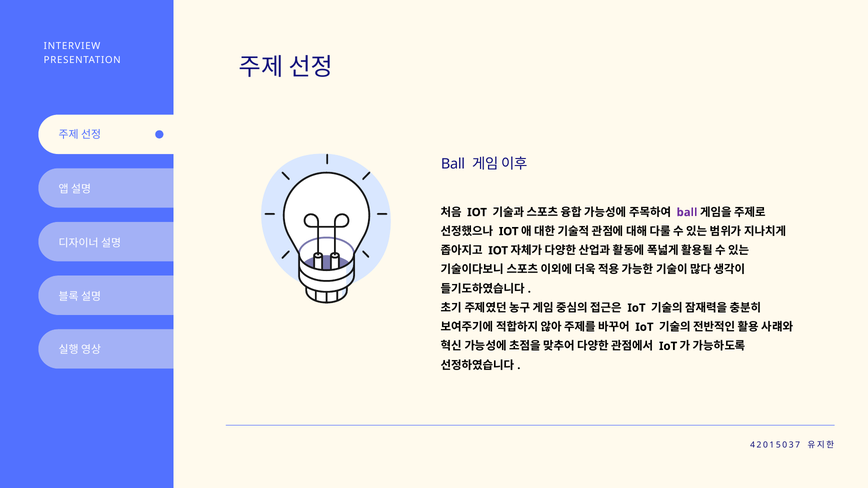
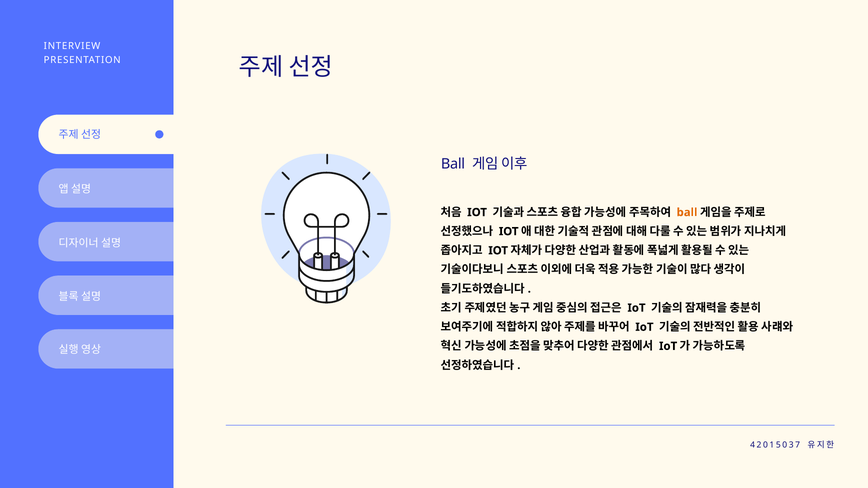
ball at (687, 212) colour: purple -> orange
